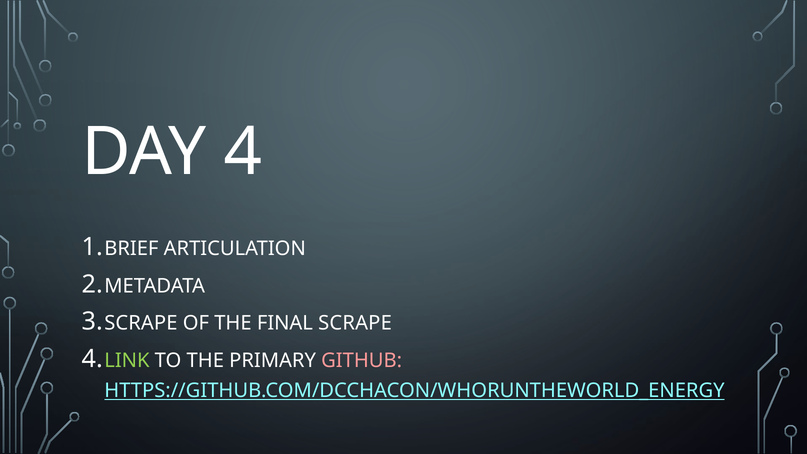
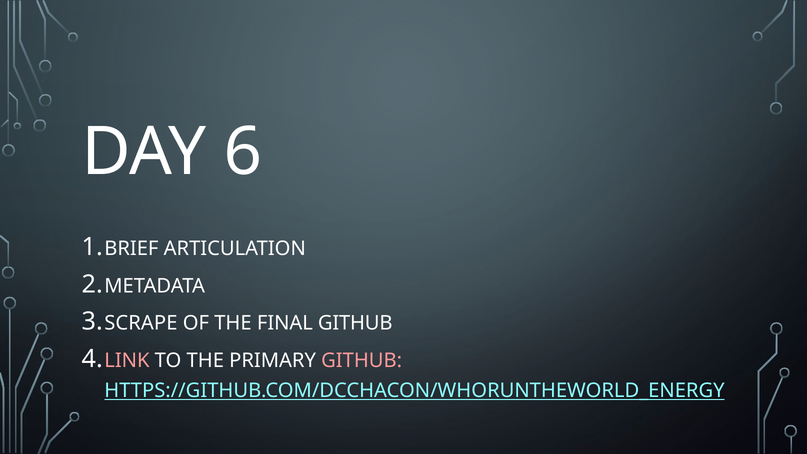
DAY 4: 4 -> 6
FINAL SCRAPE: SCRAPE -> GITHUB
LINK colour: light green -> pink
